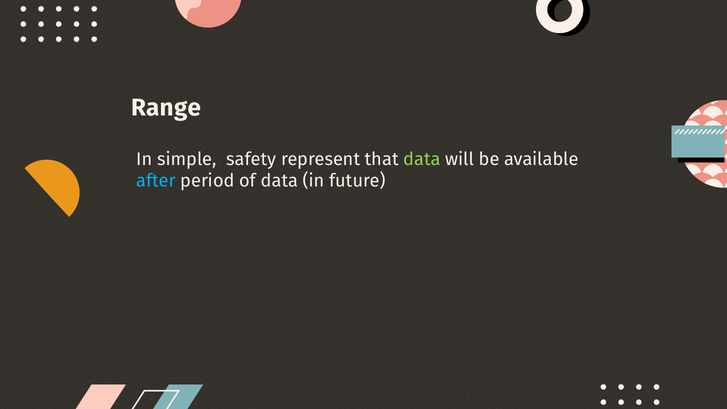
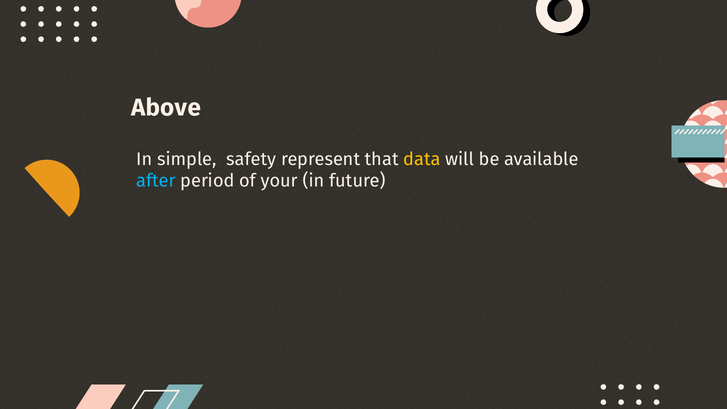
Range: Range -> Above
data at (422, 159) colour: light green -> yellow
of data: data -> your
